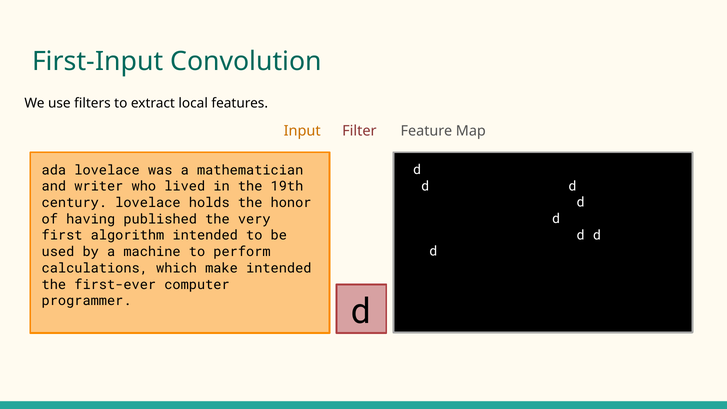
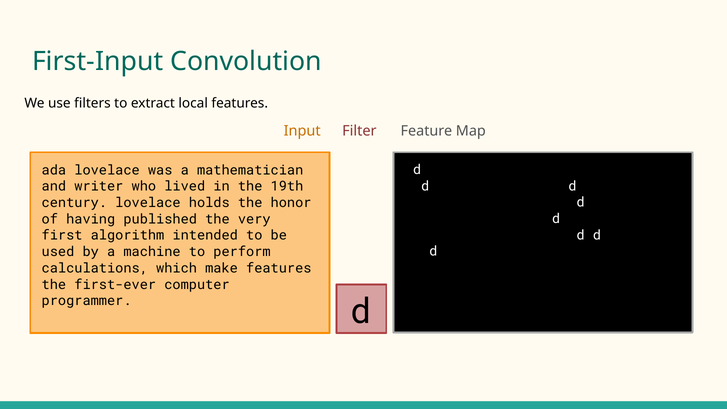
make intended: intended -> features
